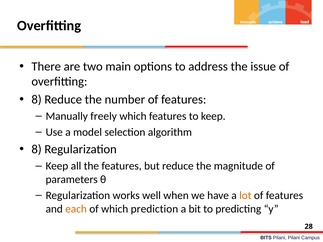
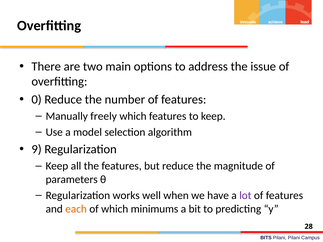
8 at (37, 100): 8 -> 0
8 at (37, 149): 8 -> 9
lot colour: orange -> purple
prediction: prediction -> minimums
